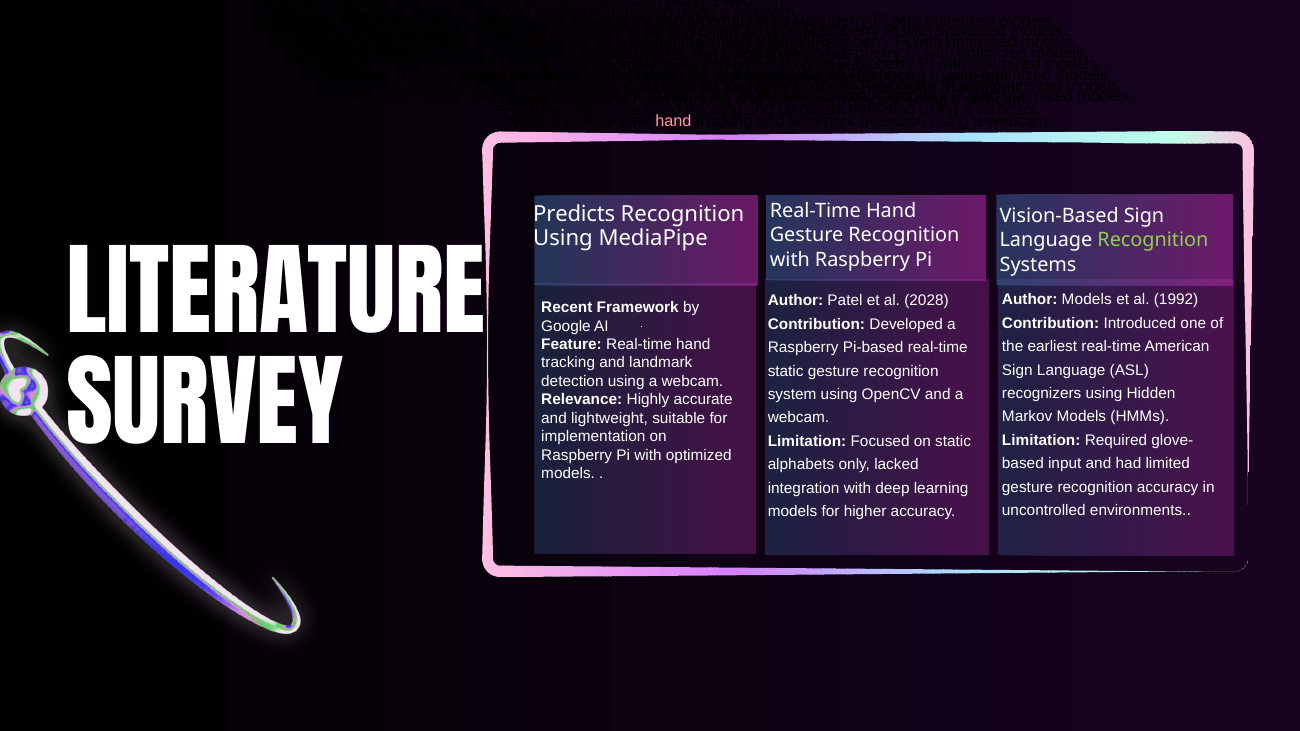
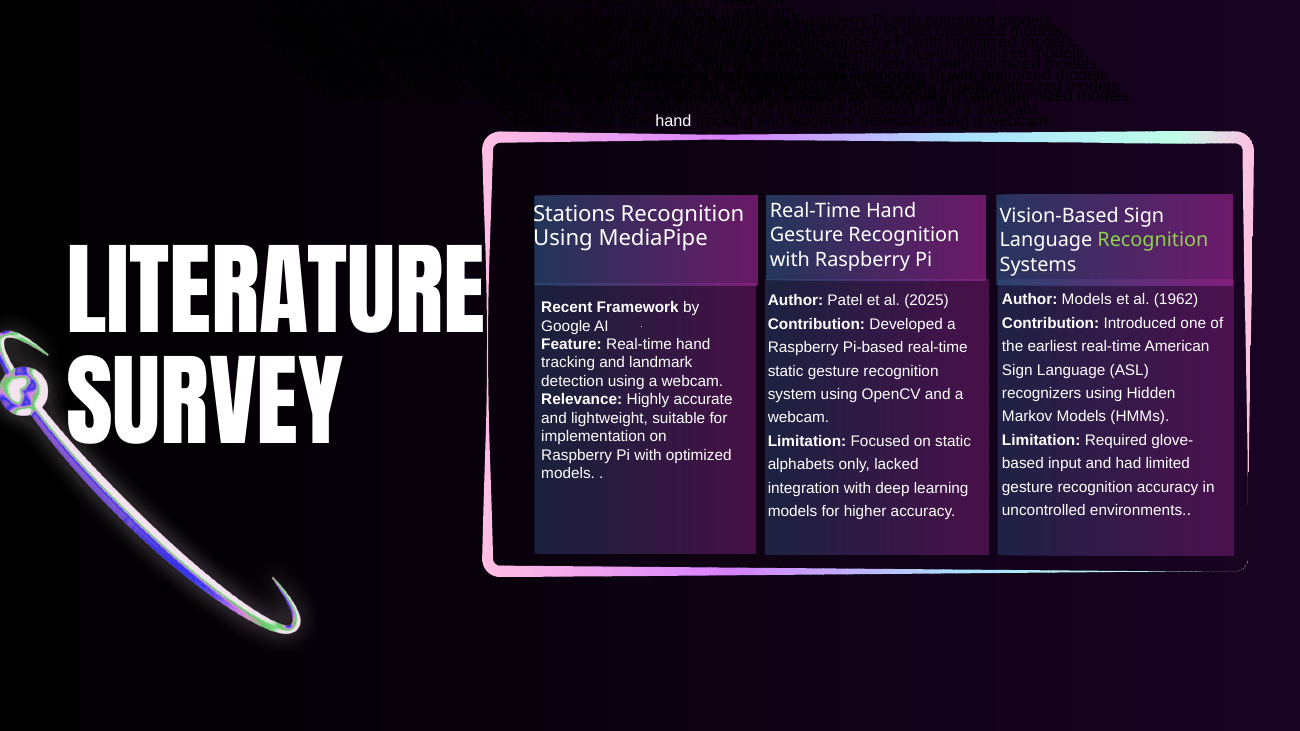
hand at (673, 121) colour: pink -> white
Predicts: Predicts -> Stations
1992: 1992 -> 1962
2028: 2028 -> 2025
